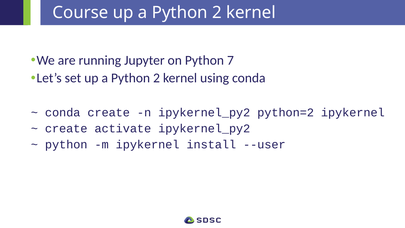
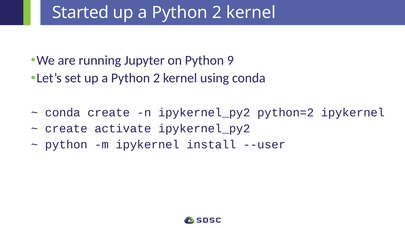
Course: Course -> Started
7: 7 -> 9
